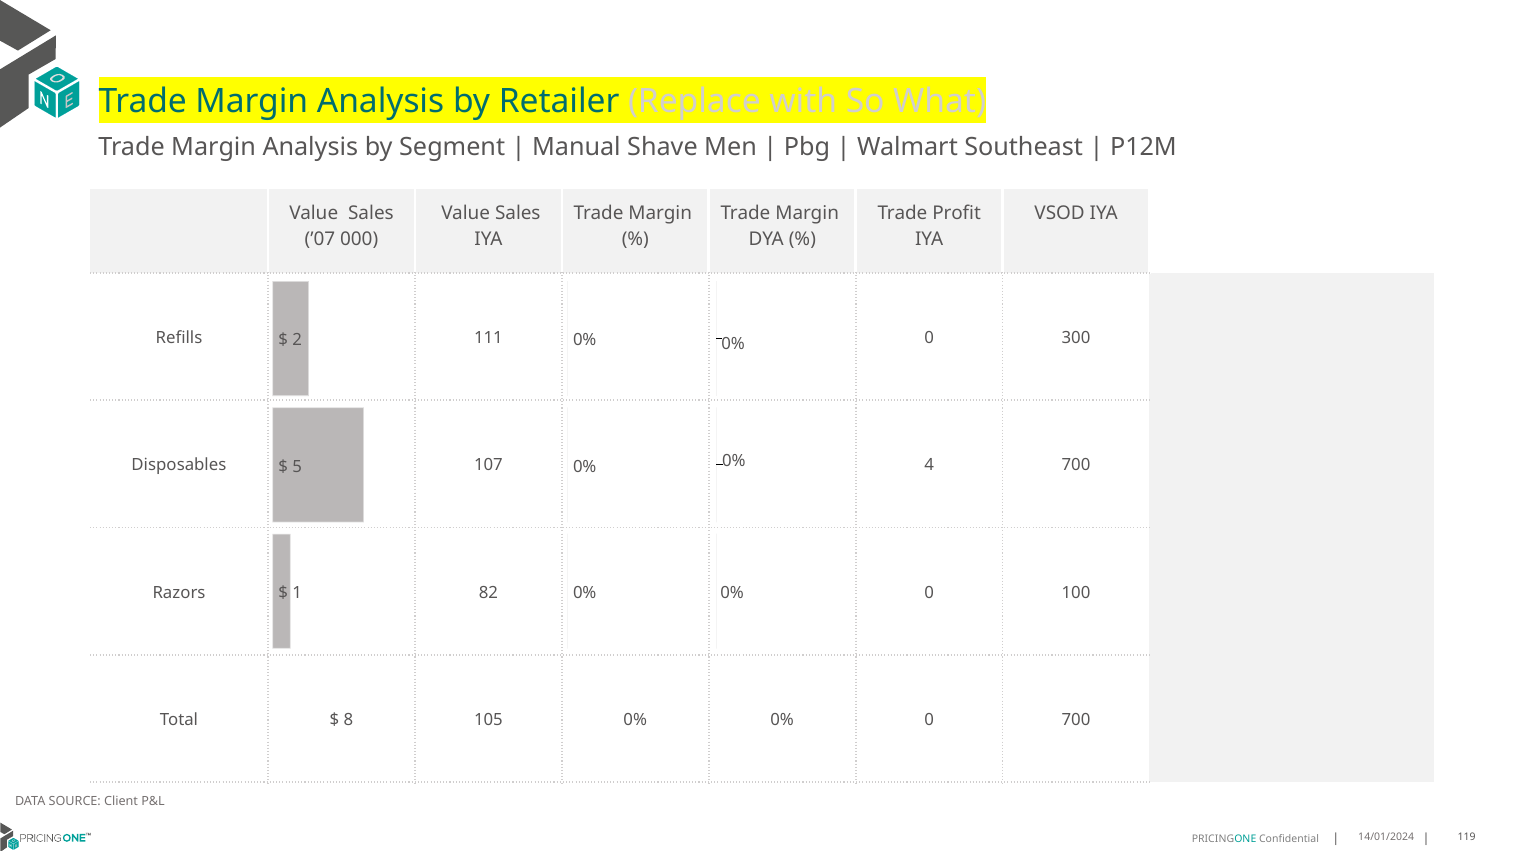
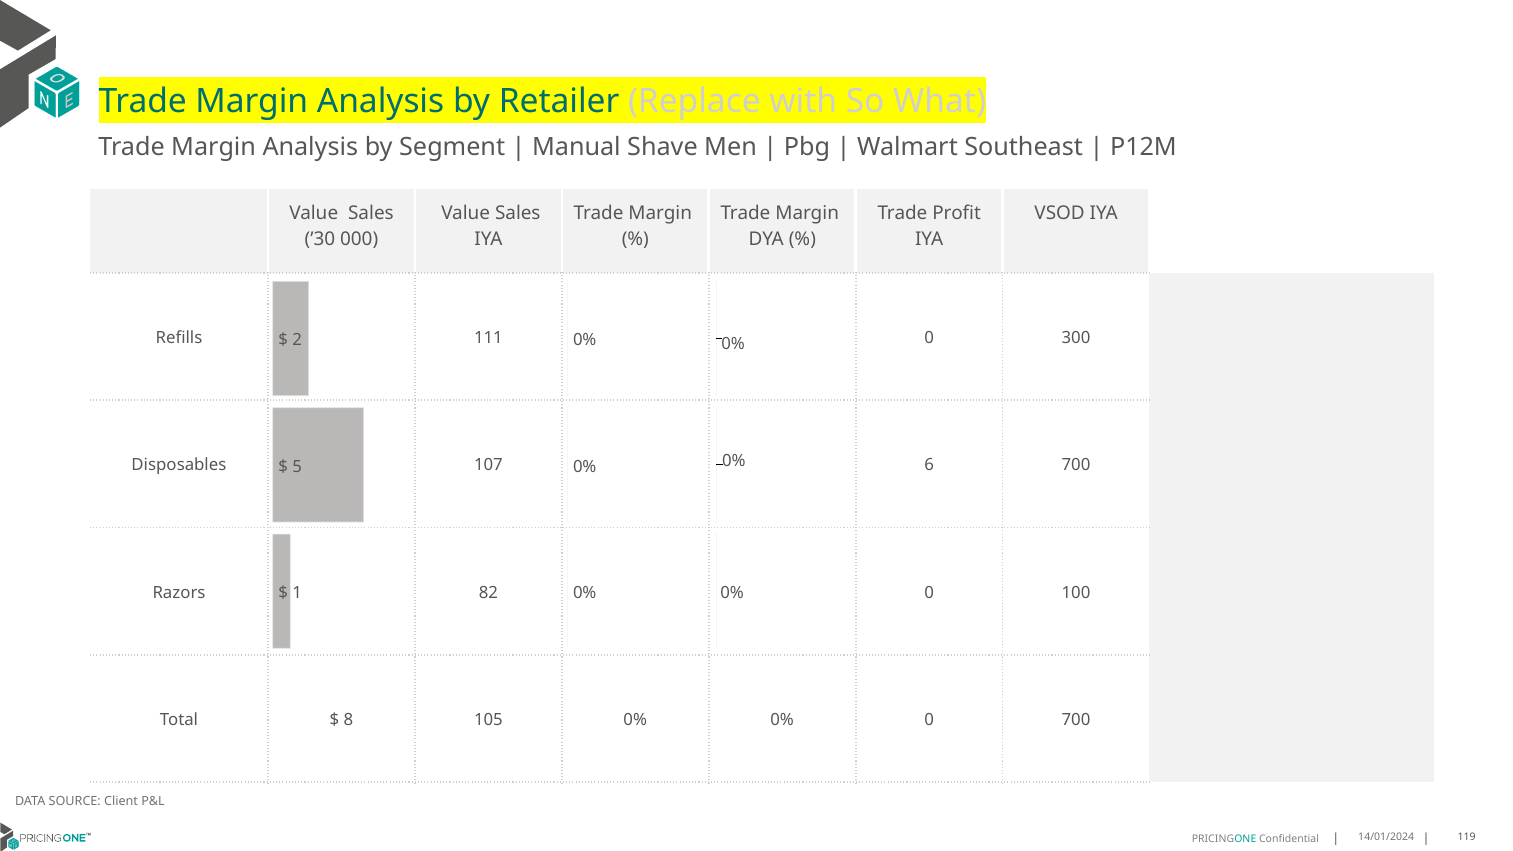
’07: ’07 -> ’30
4: 4 -> 6
